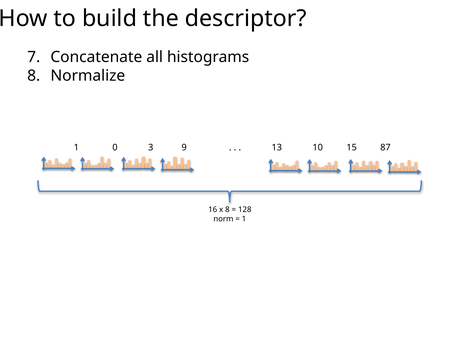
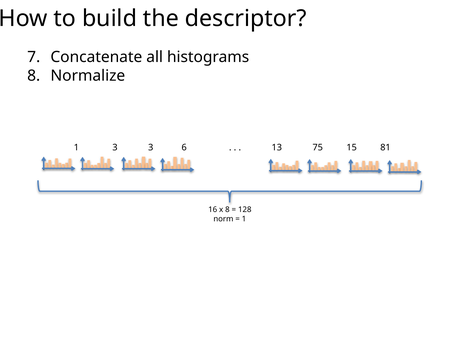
1 0: 0 -> 3
9: 9 -> 6
10: 10 -> 75
87: 87 -> 81
